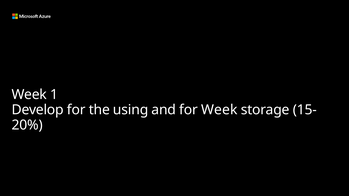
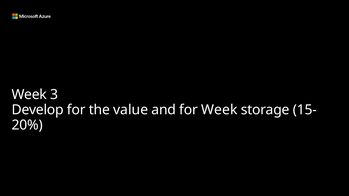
1: 1 -> 3
using: using -> value
